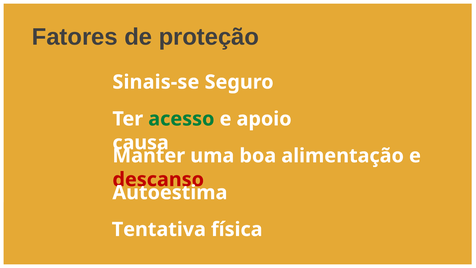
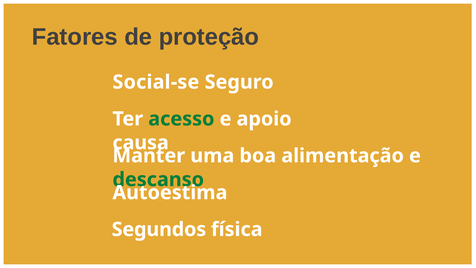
Sinais-se: Sinais-se -> Social-se
descanso colour: red -> green
Tentativa: Tentativa -> Segundos
